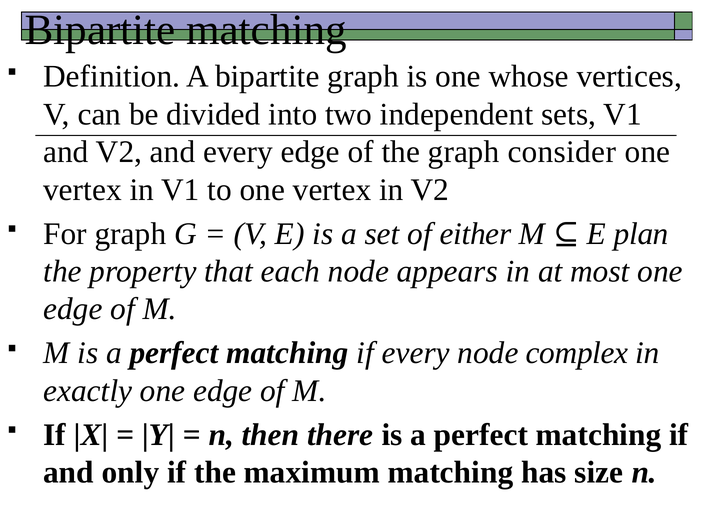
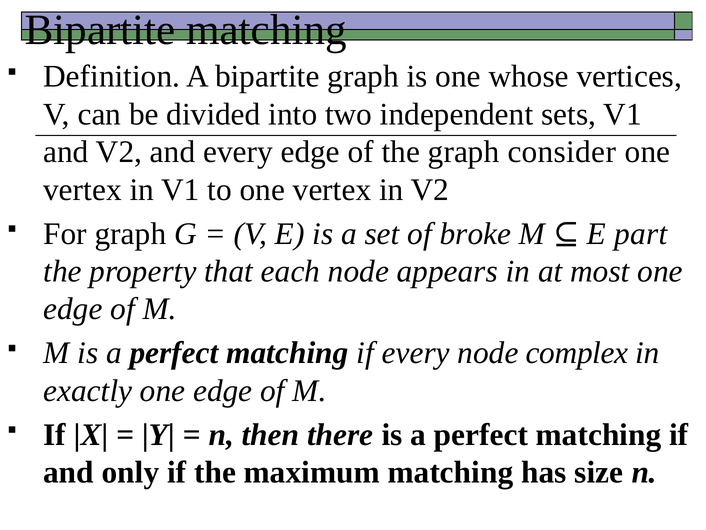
either: either -> broke
plan: plan -> part
